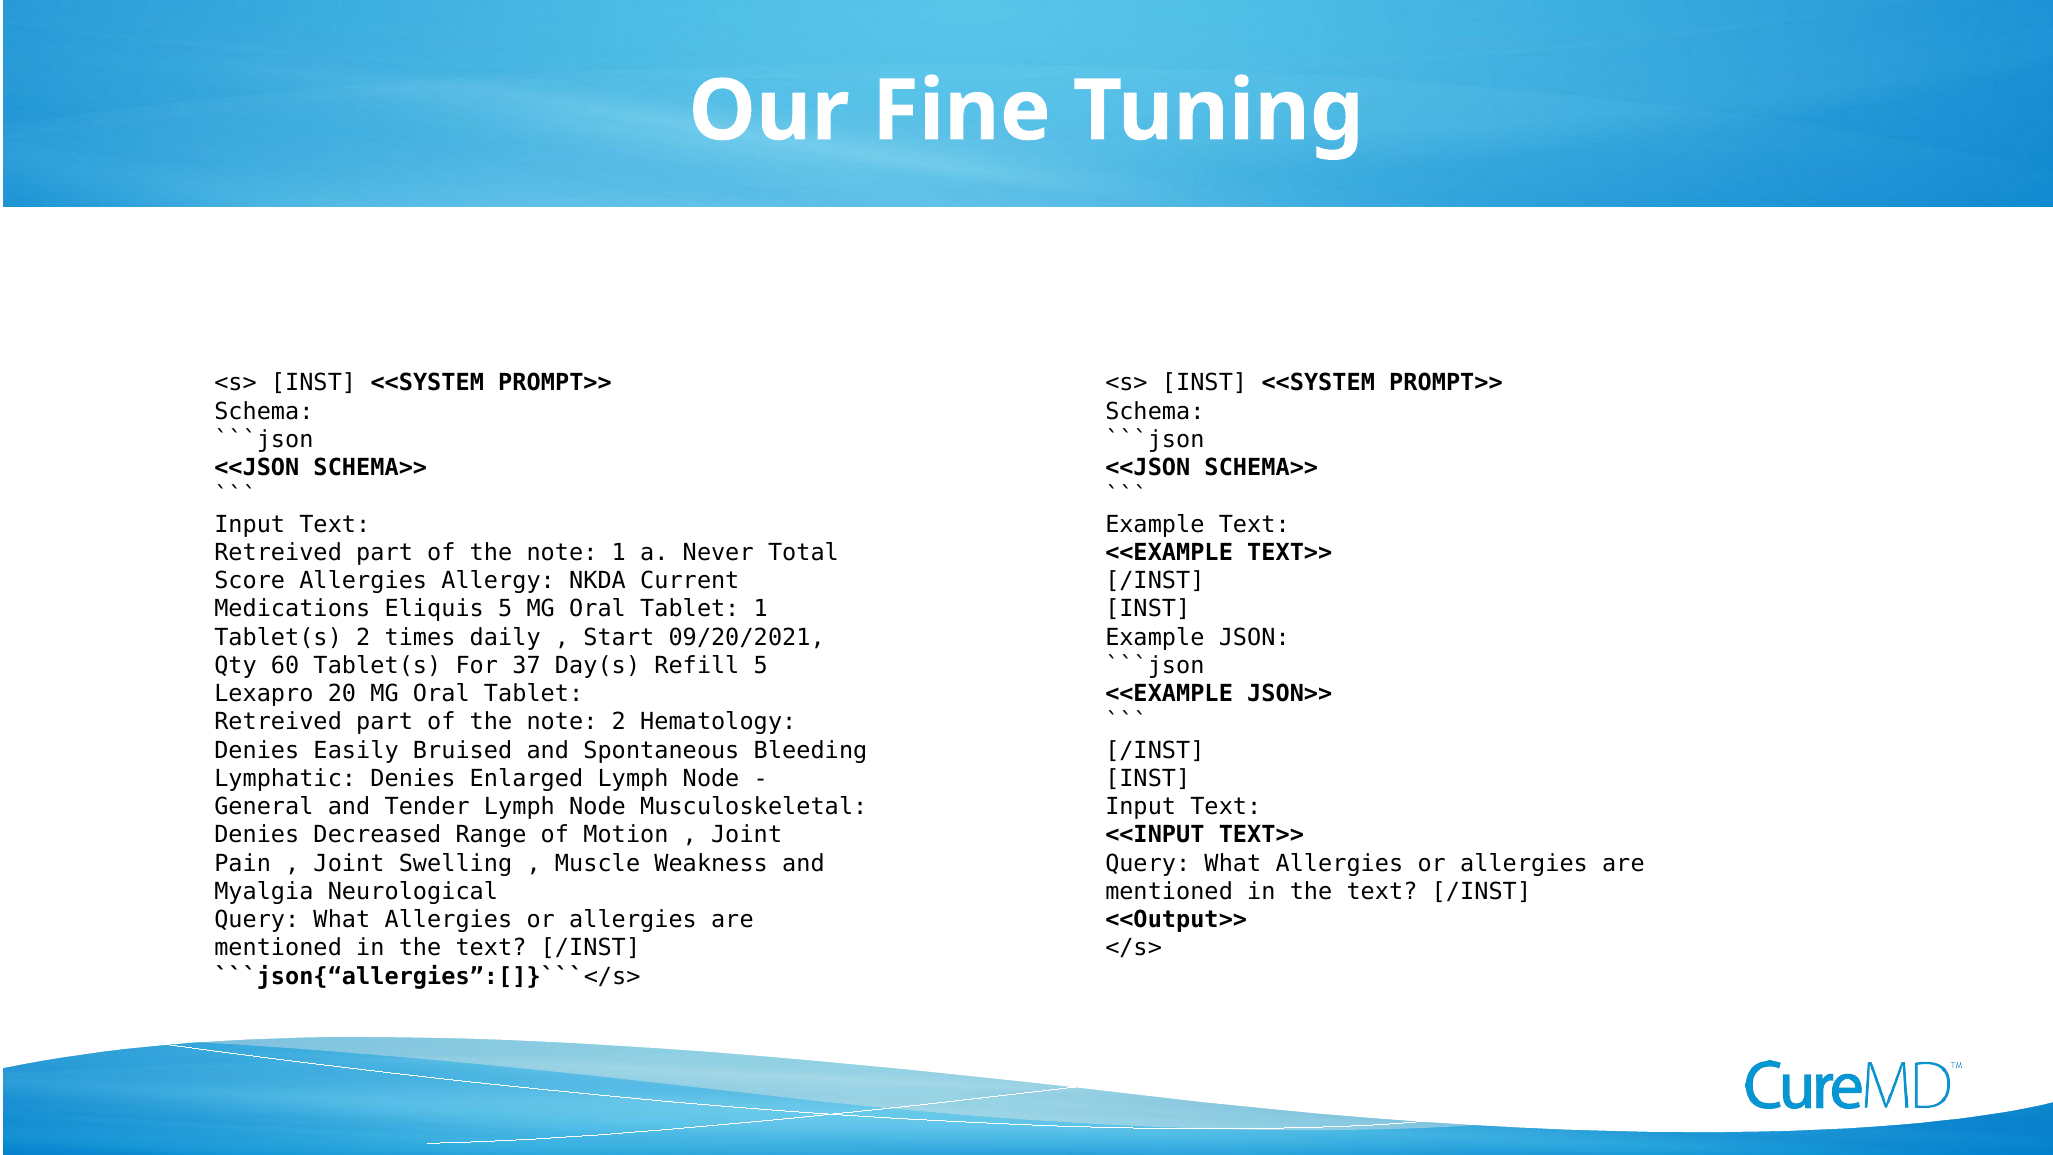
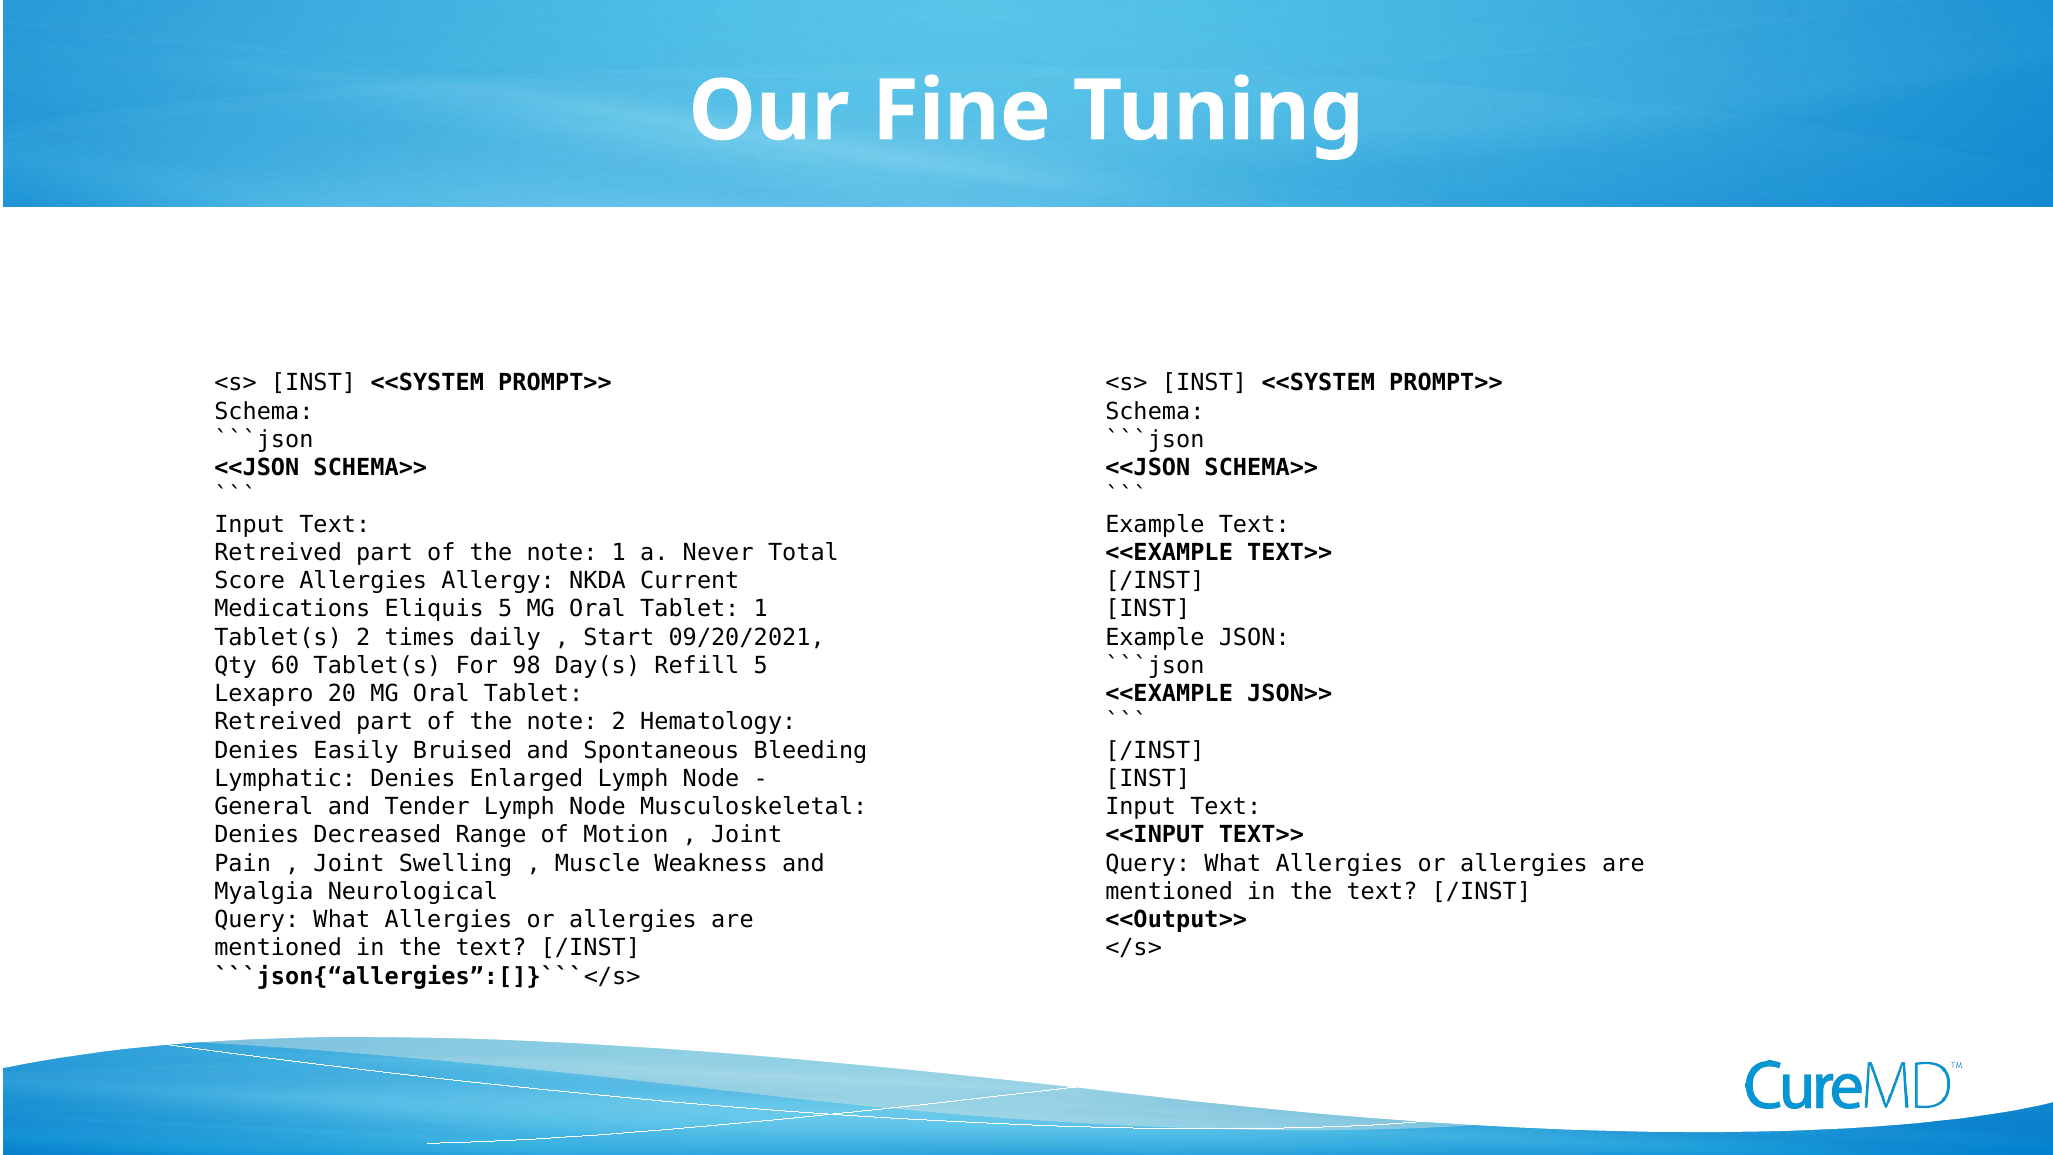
37: 37 -> 98
